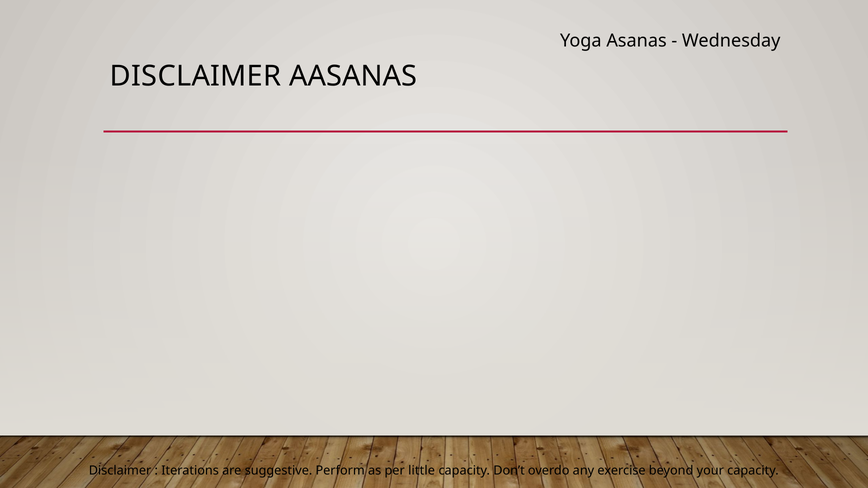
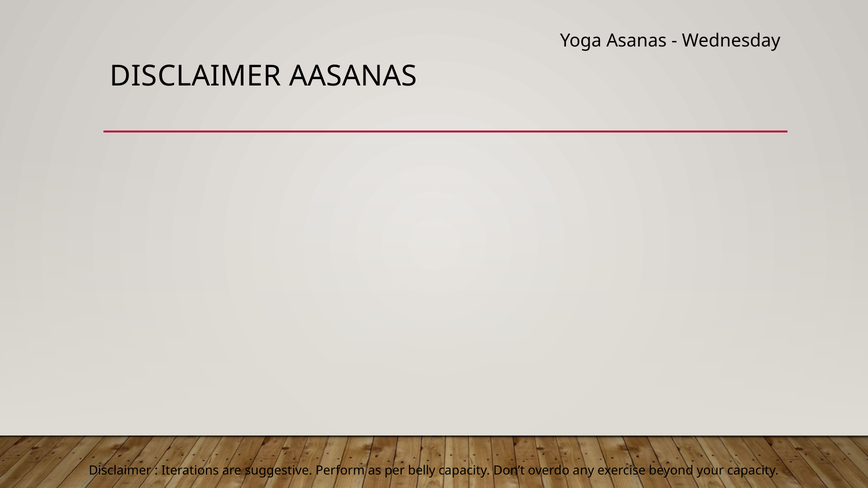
little: little -> belly
